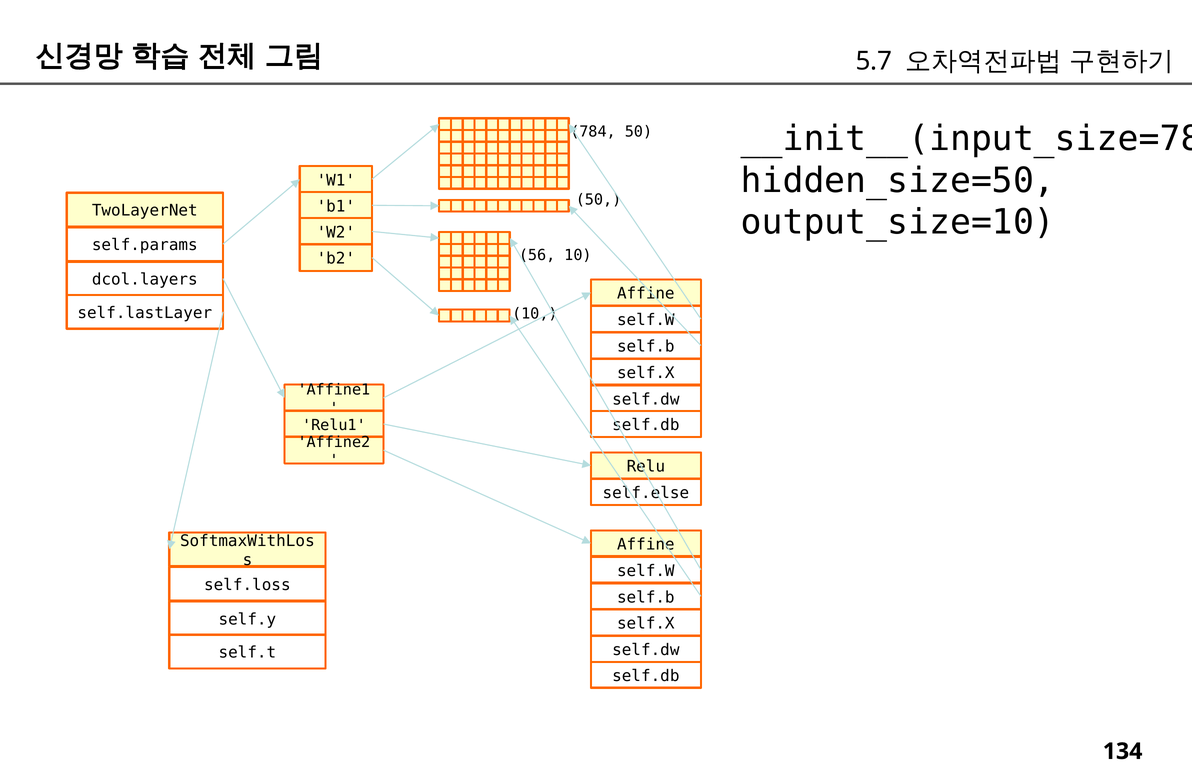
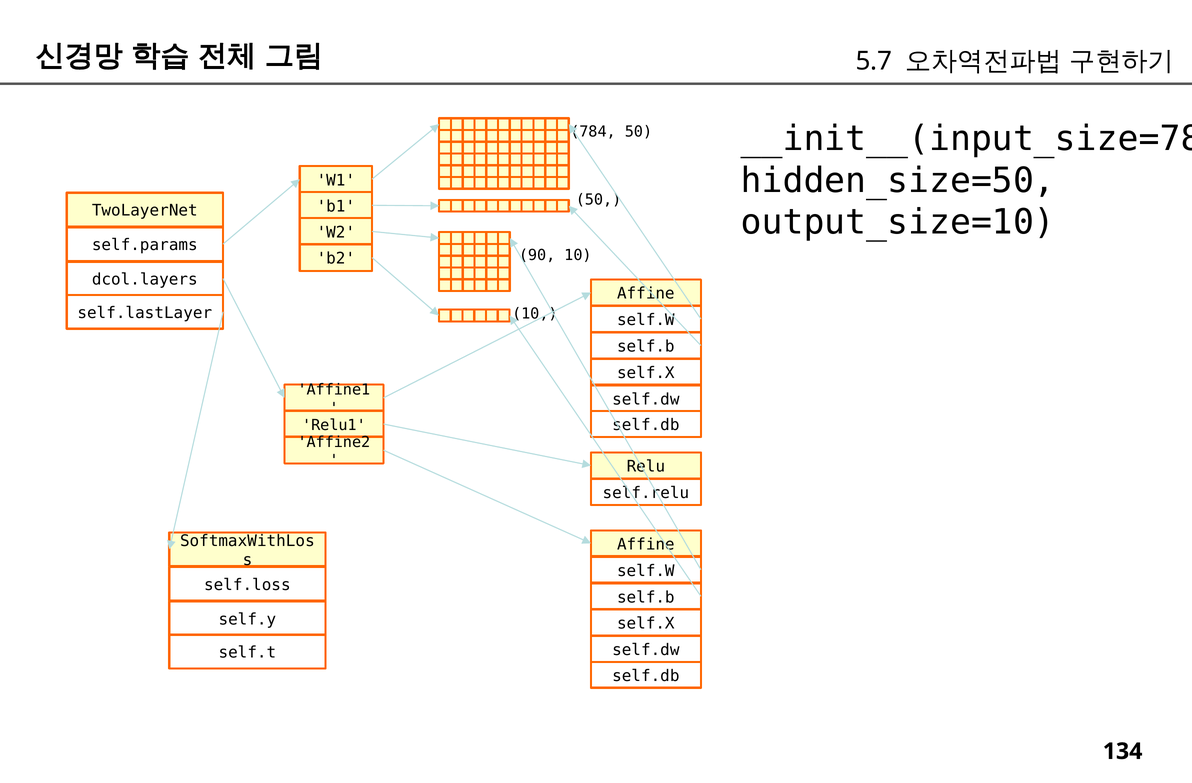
56: 56 -> 90
self.else: self.else -> self.relu
